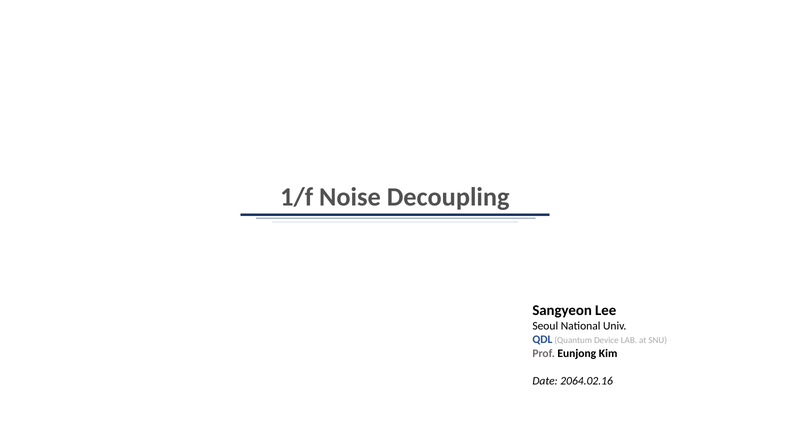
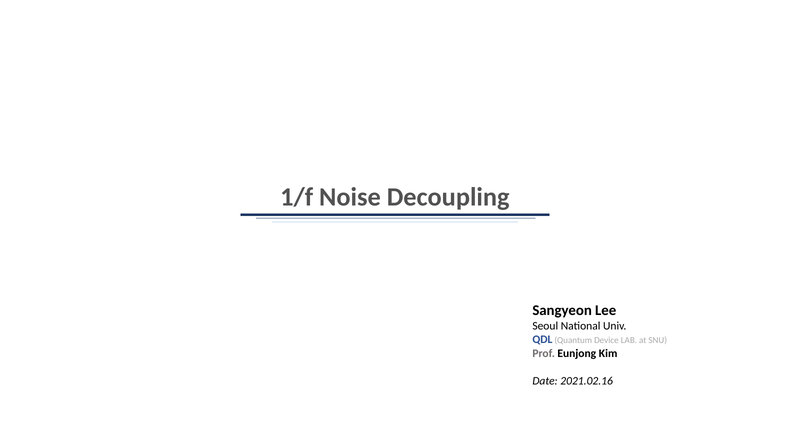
2064.02.16: 2064.02.16 -> 2021.02.16
